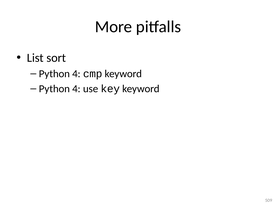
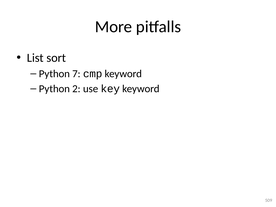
4 at (76, 74): 4 -> 7
4 at (76, 89): 4 -> 2
